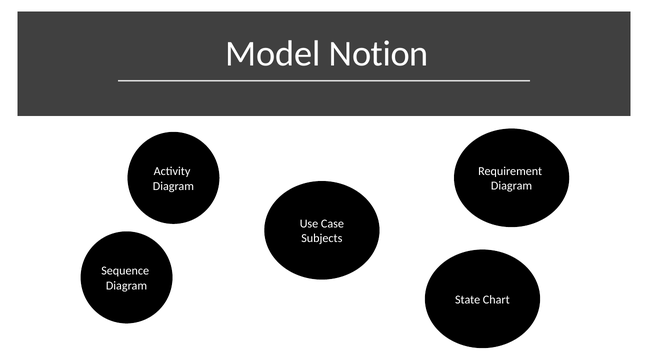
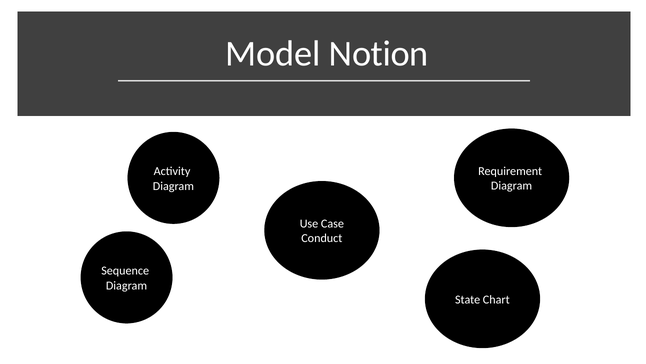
Subjects: Subjects -> Conduct
